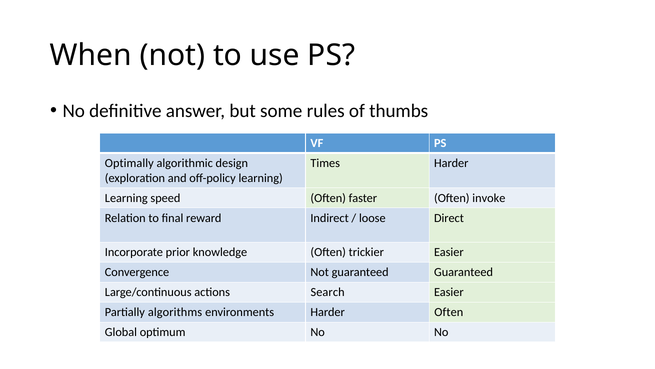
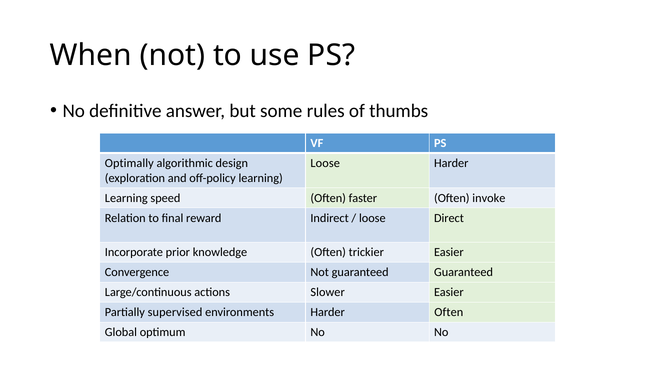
Times at (325, 163): Times -> Loose
Search: Search -> Slower
algorithms: algorithms -> supervised
